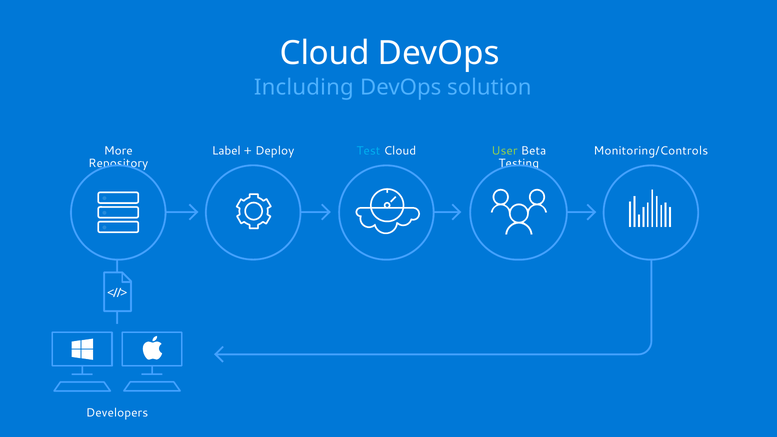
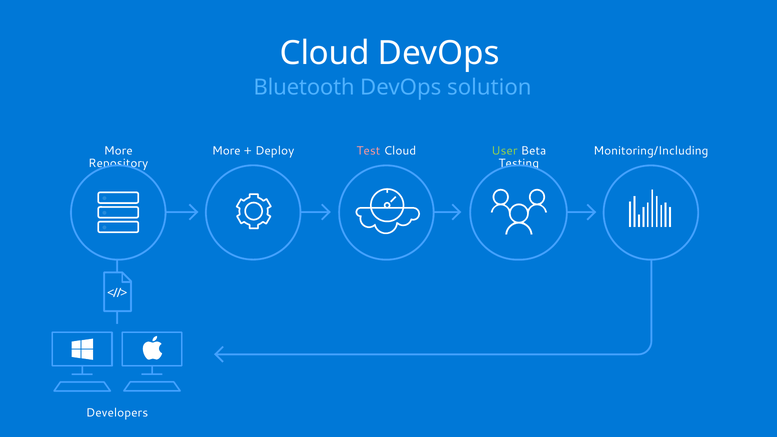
Including: Including -> Bluetooth
Label at (226, 151): Label -> More
Test colour: light blue -> pink
Monitoring/Controls: Monitoring/Controls -> Monitoring/Including
